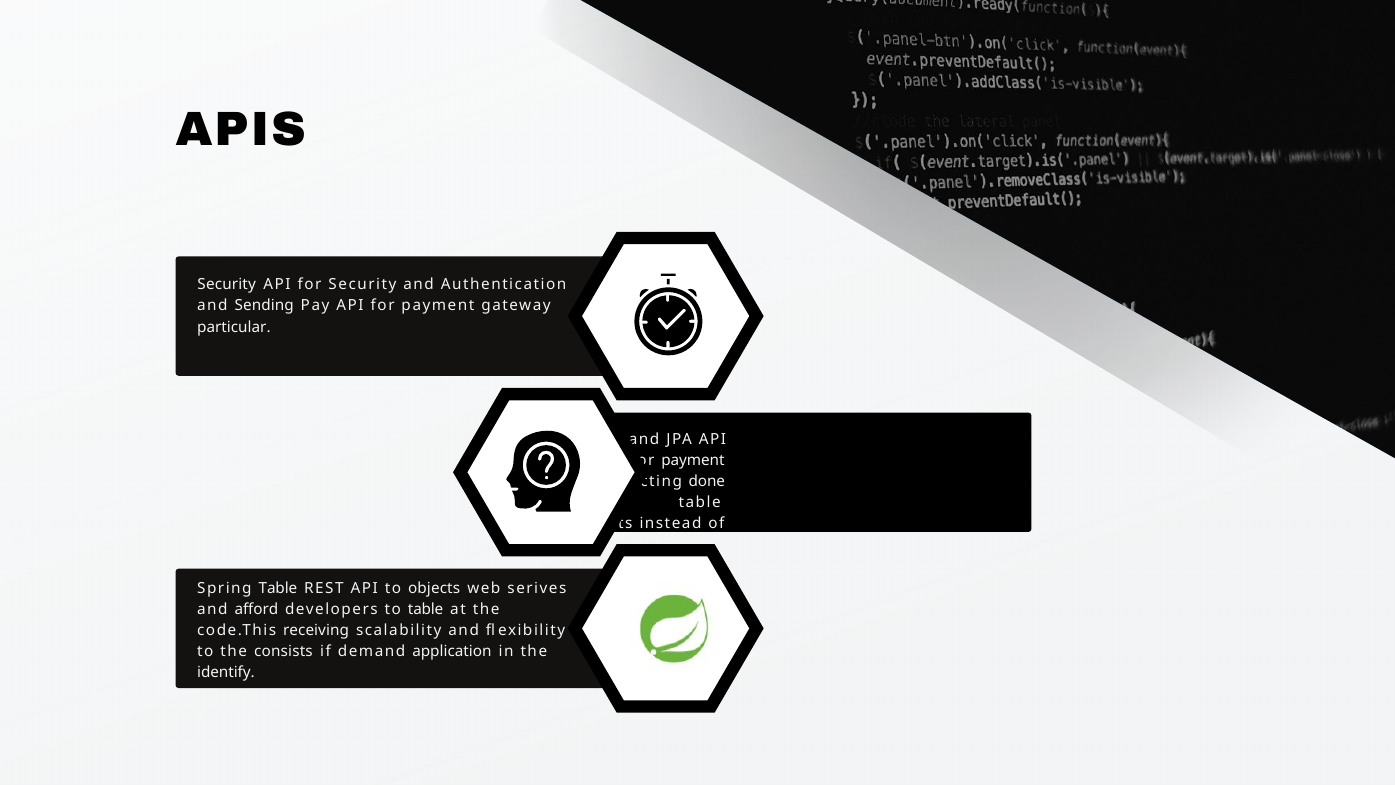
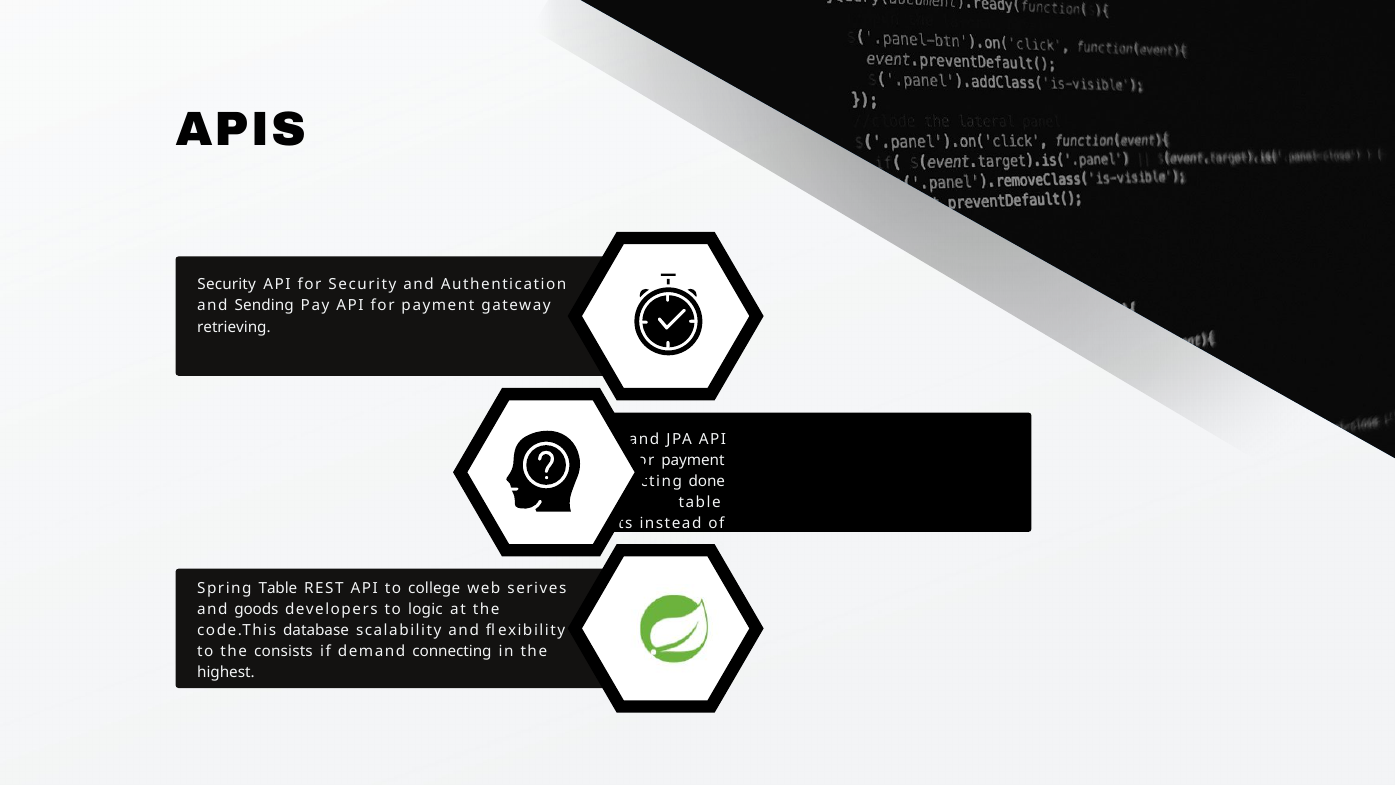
particular: particular -> retrieving
to objects: objects -> college
afford: afford -> goods
to table: table -> logic
code.This receiving: receiving -> database
application: application -> connecting
identify: identify -> highest
